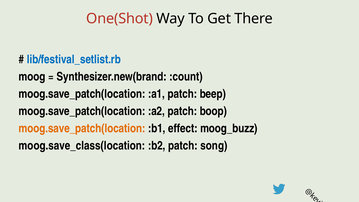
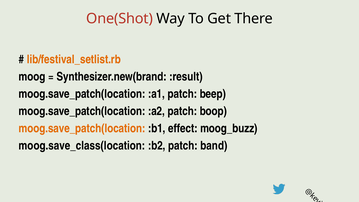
lib/festival_setlist.rb colour: blue -> orange
:count: :count -> :result
song: song -> band
